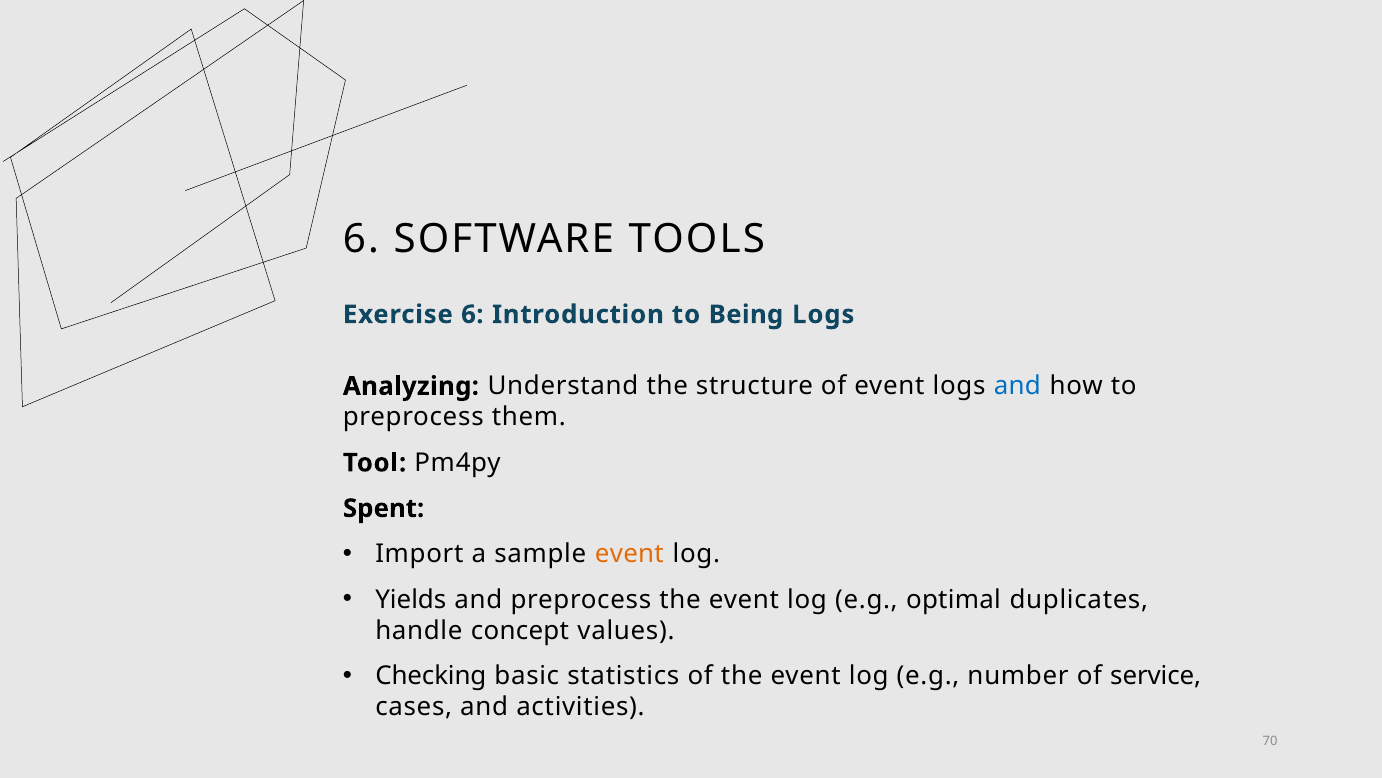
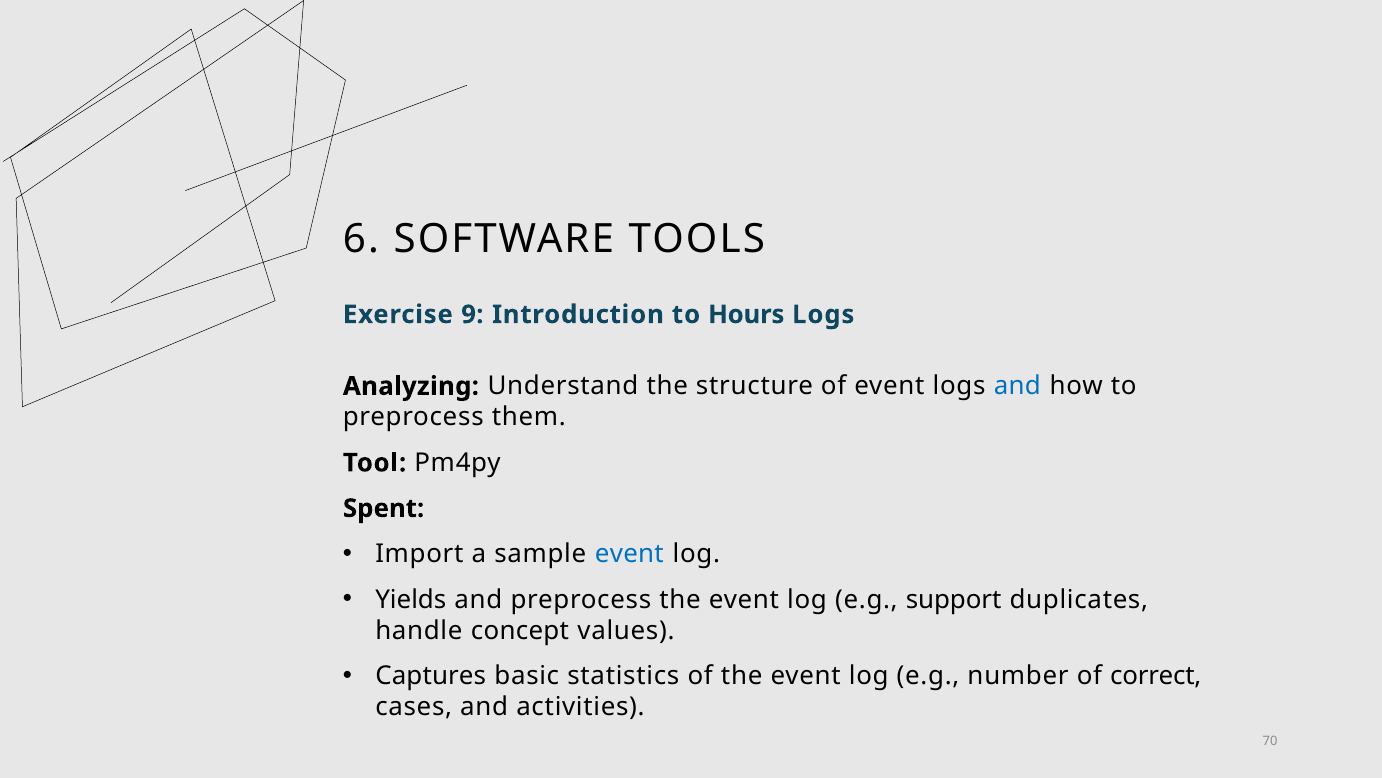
Exercise 6: 6 -> 9
Being: Being -> Hours
event at (629, 554) colour: orange -> blue
optimal: optimal -> support
Checking: Checking -> Captures
service: service -> correct
